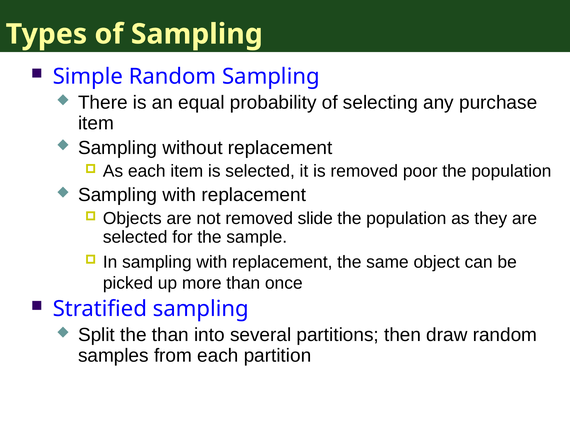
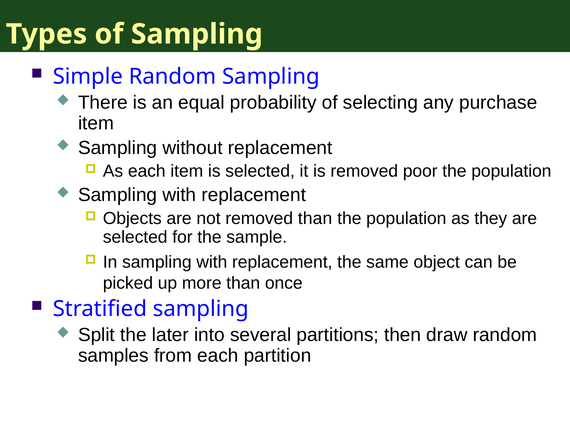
removed slide: slide -> than
the than: than -> later
